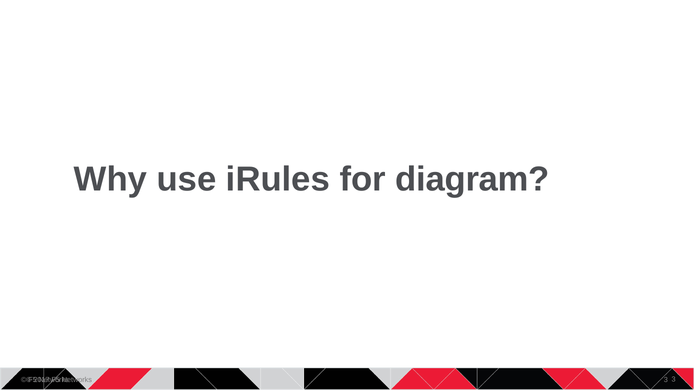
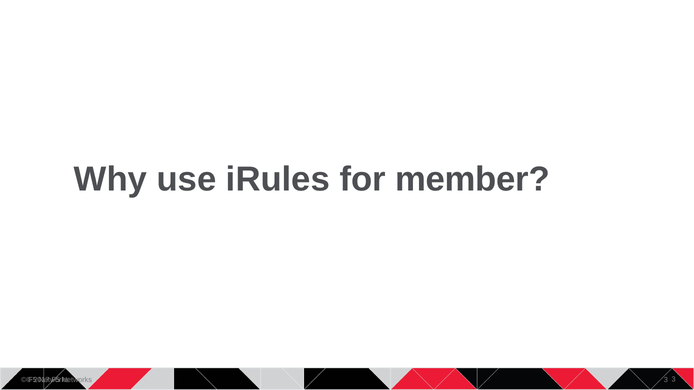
diagram: diagram -> member
